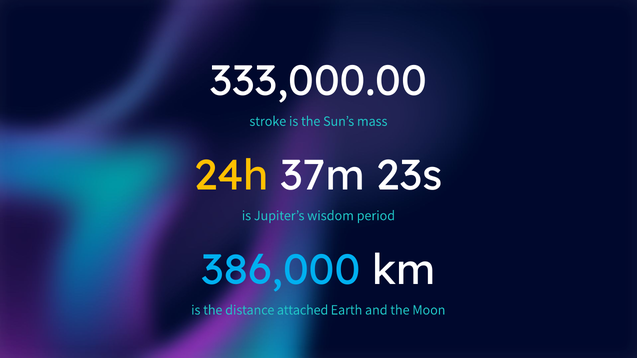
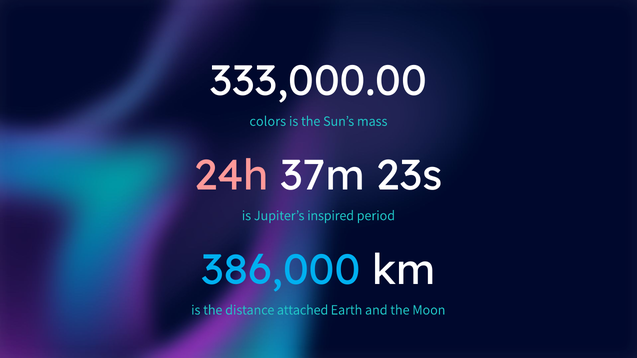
stroke: stroke -> colors
24h colour: yellow -> pink
wisdom: wisdom -> inspired
